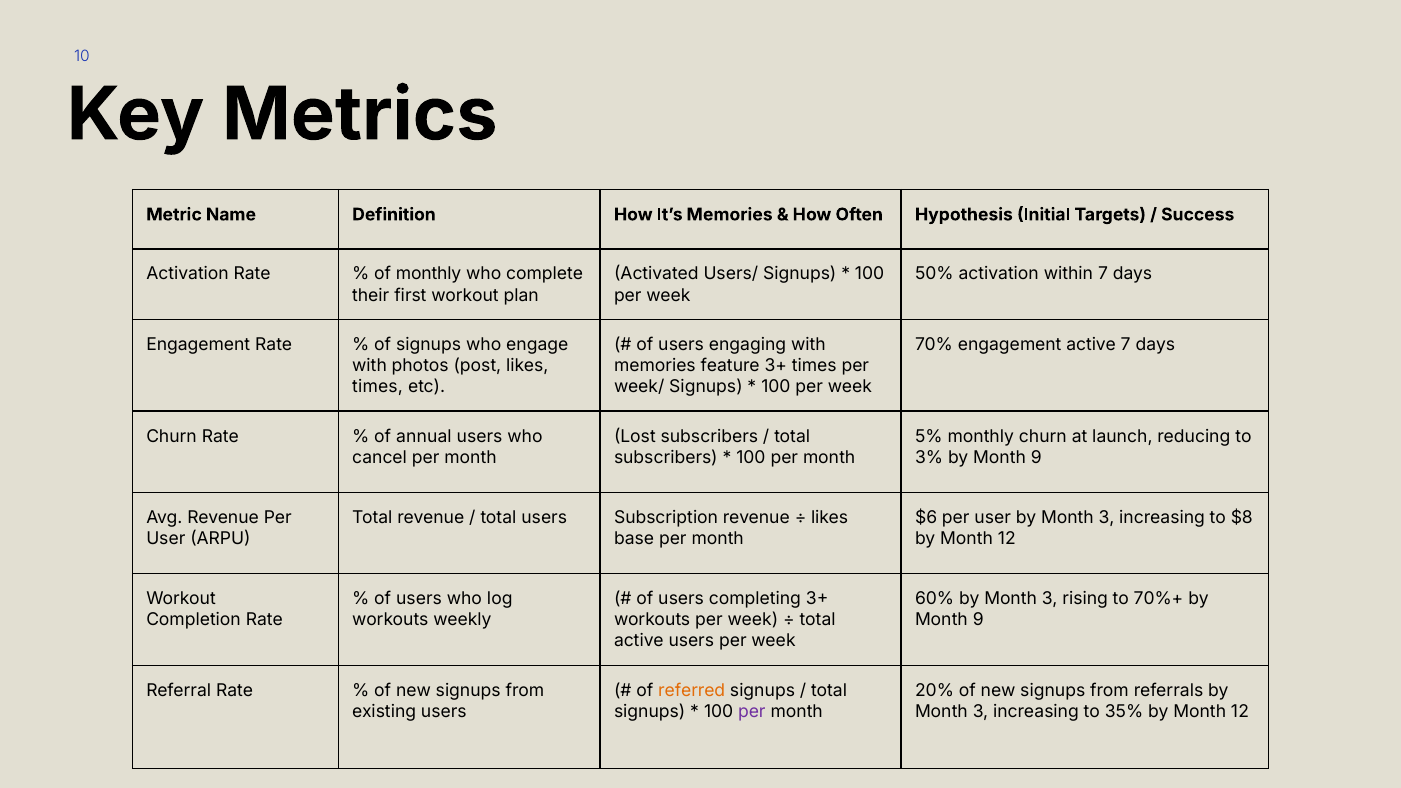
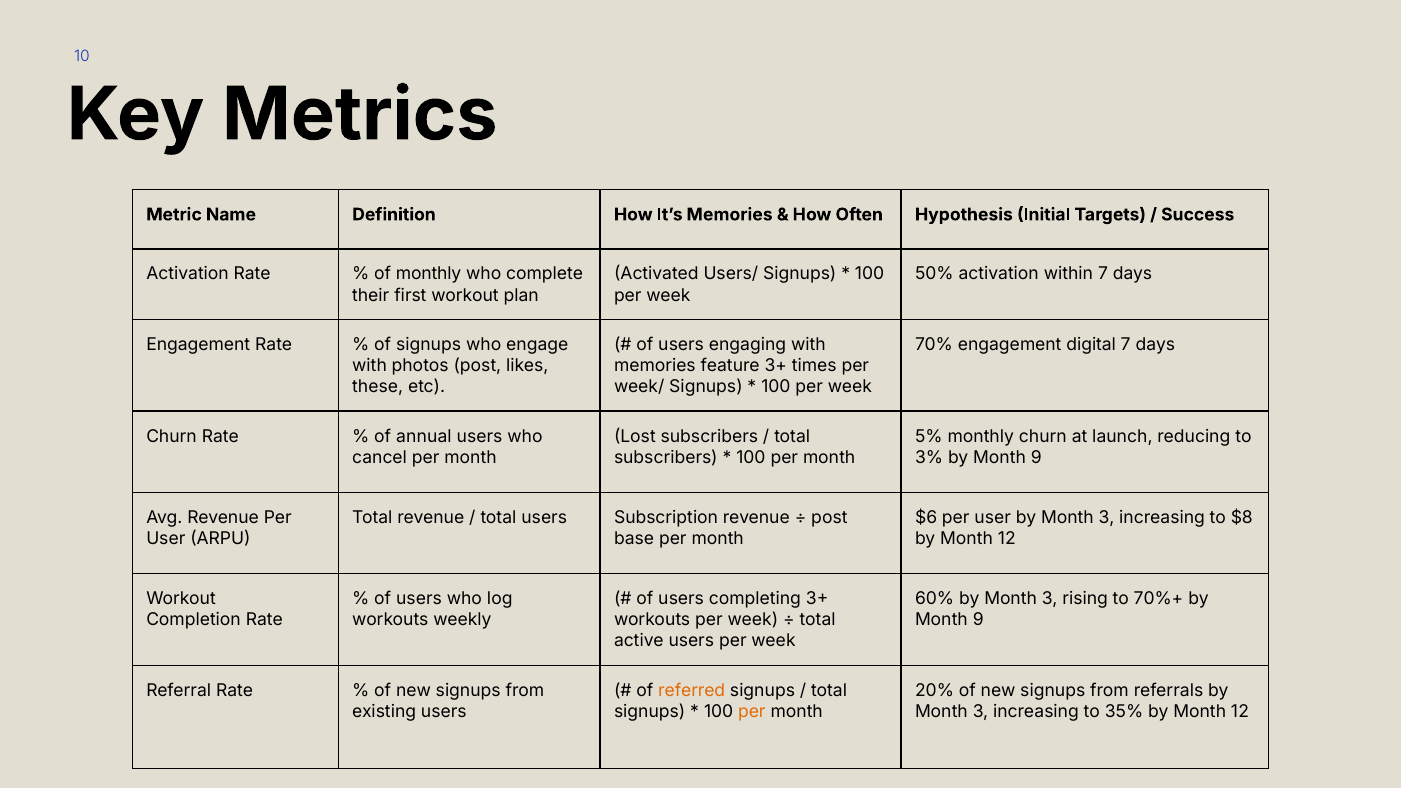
engagement active: active -> digital
times at (378, 387): times -> these
likes at (830, 518): likes -> post
per at (752, 712) colour: purple -> orange
